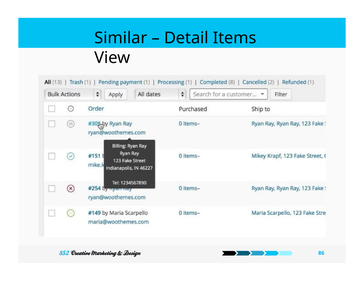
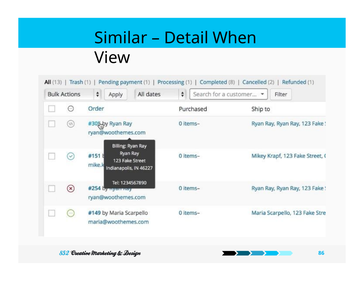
Items: Items -> When
